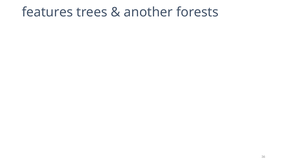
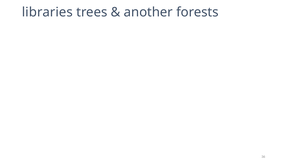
features: features -> libraries
